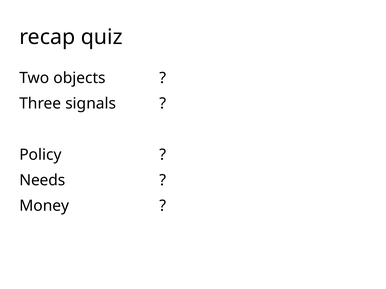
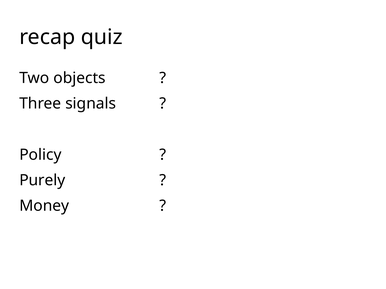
Needs: Needs -> Purely
